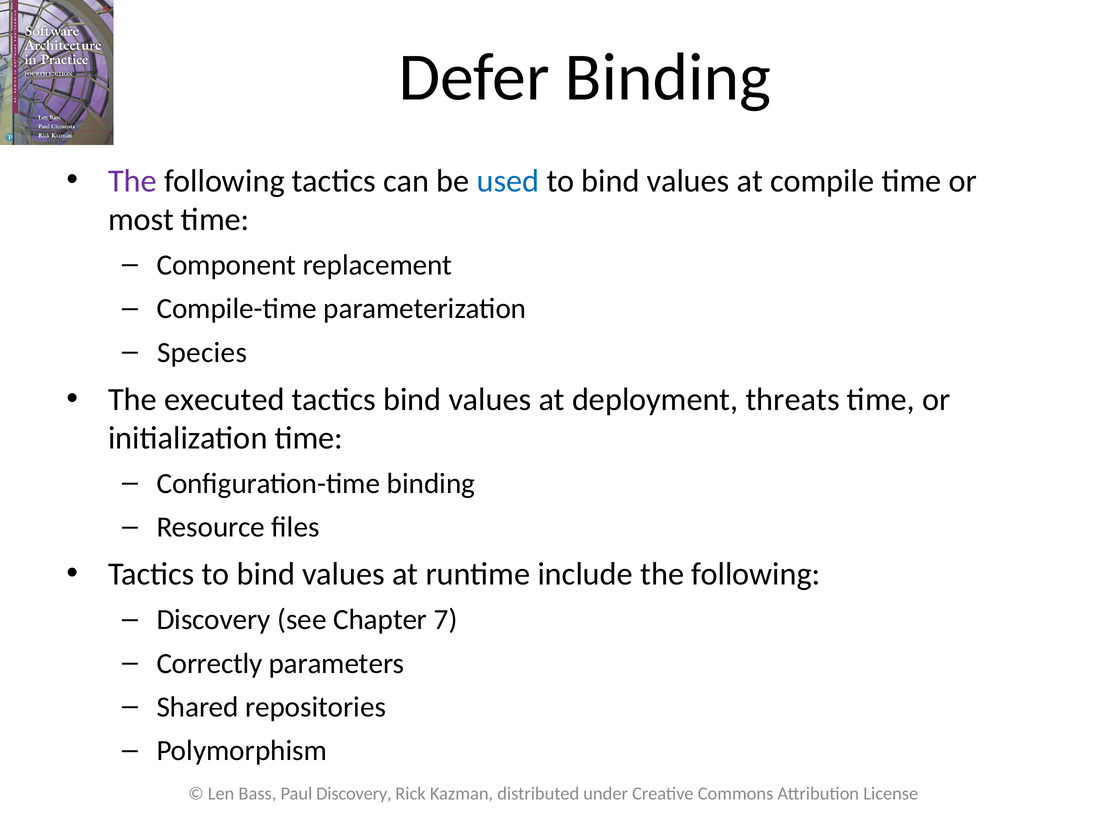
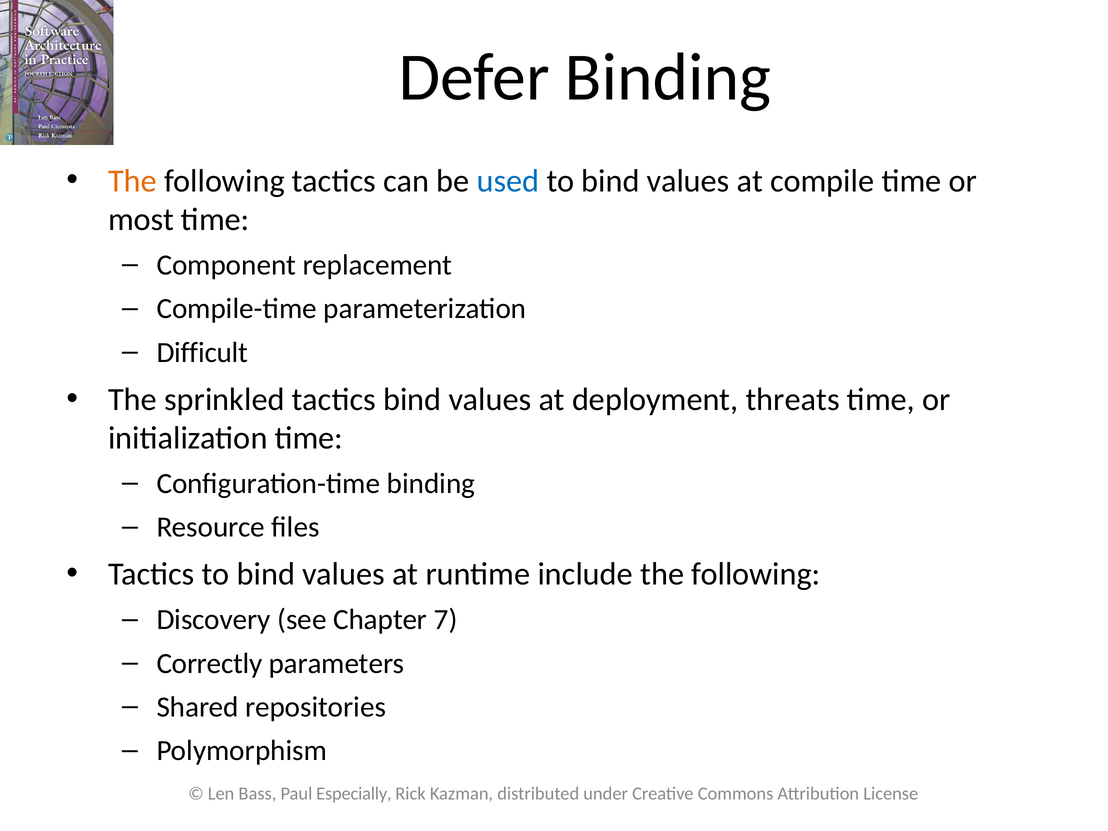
The at (132, 181) colour: purple -> orange
Species: Species -> Difficult
executed: executed -> sprinkled
Paul Discovery: Discovery -> Especially
